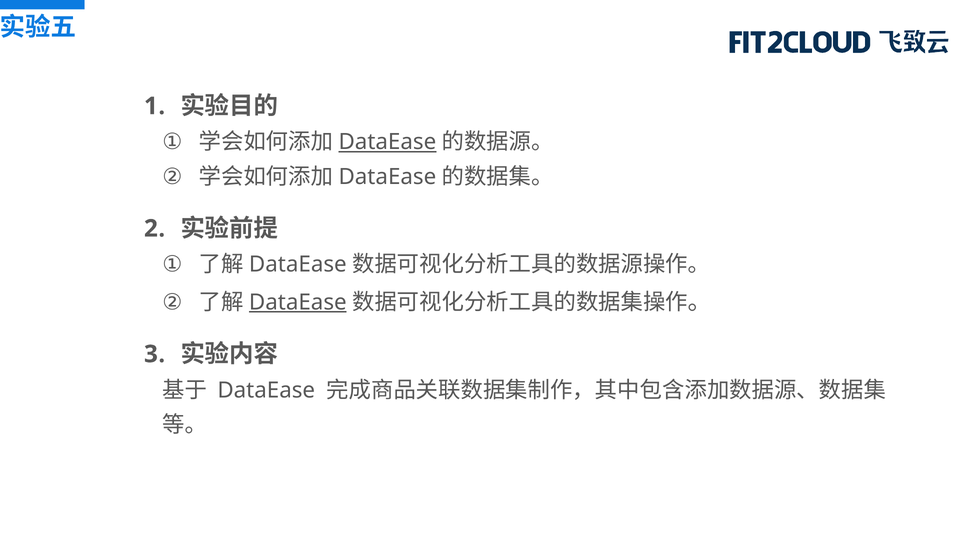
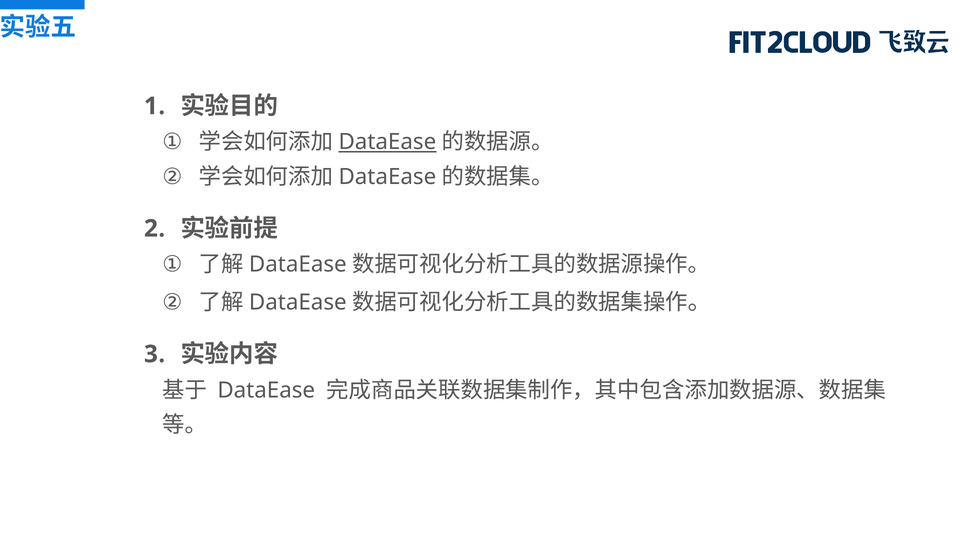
DataEase at (298, 302) underline: present -> none
